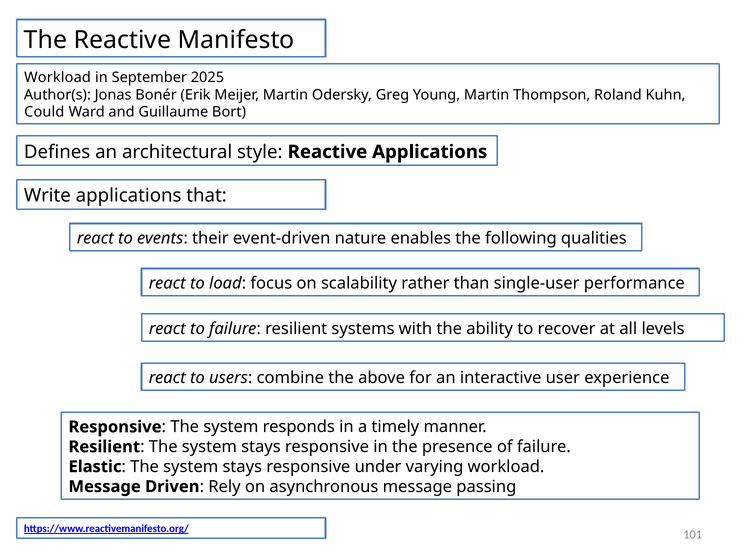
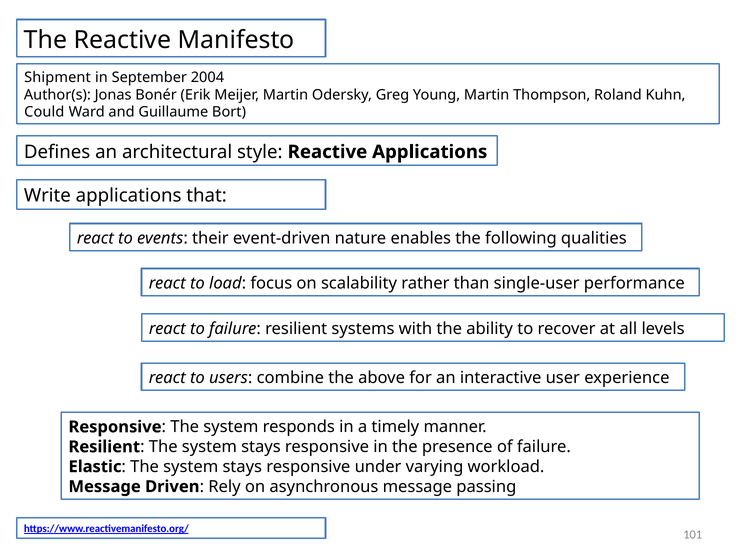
Workload at (58, 77): Workload -> Shipment
2025: 2025 -> 2004
